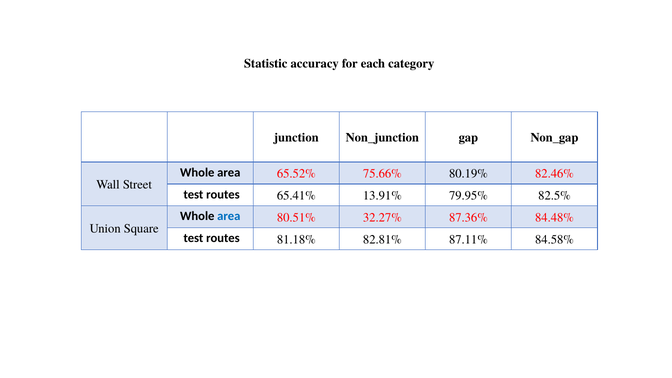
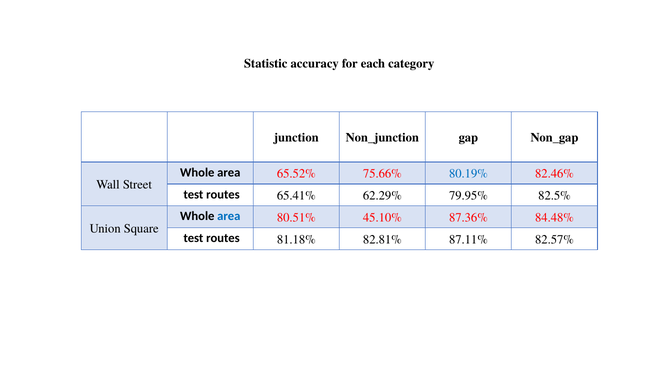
80.19% colour: black -> blue
13.91%: 13.91% -> 62.29%
32.27%: 32.27% -> 45.10%
84.58%: 84.58% -> 82.57%
